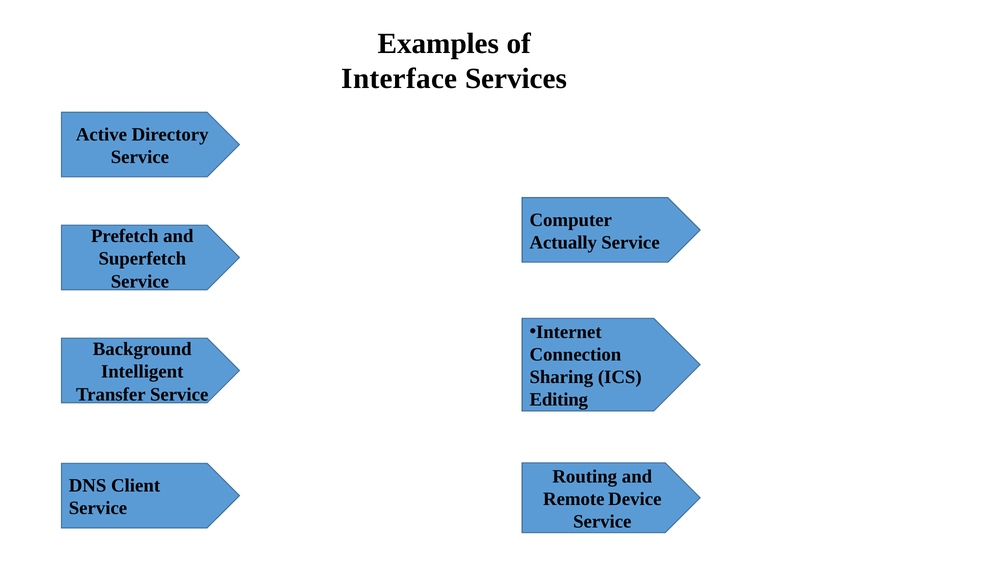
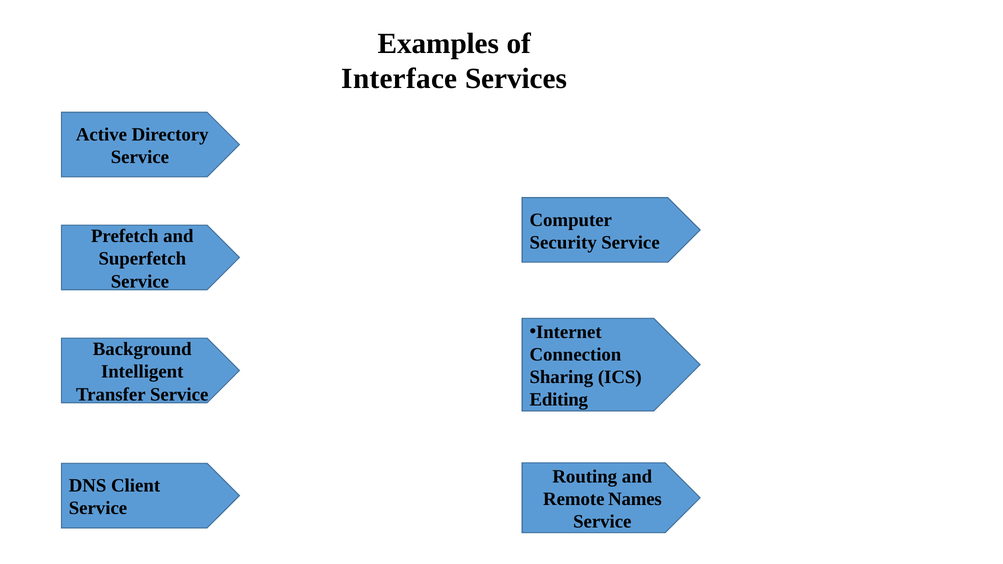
Actually: Actually -> Security
Device: Device -> Names
